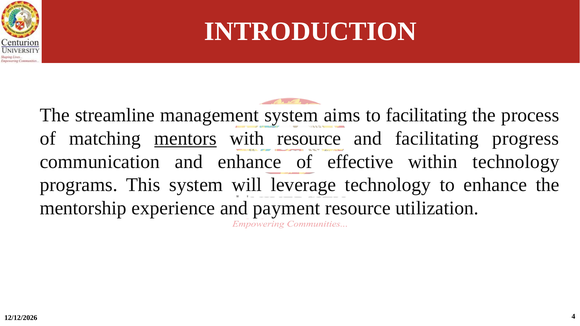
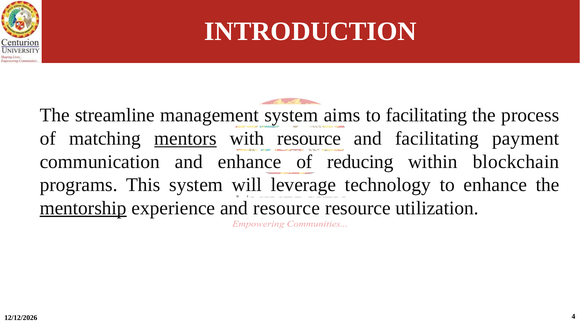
progress: progress -> payment
effective: effective -> reducing
within technology: technology -> blockchain
mentorship underline: none -> present
and payment: payment -> resource
